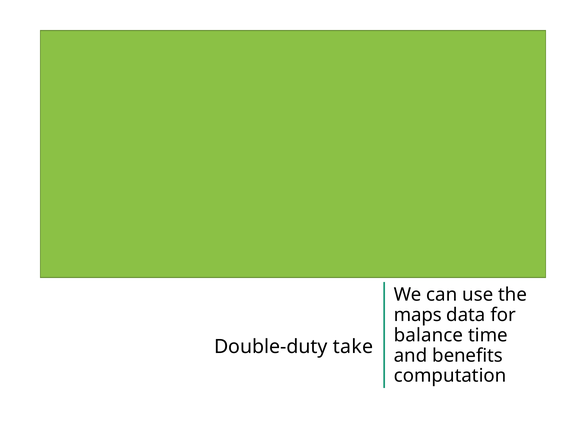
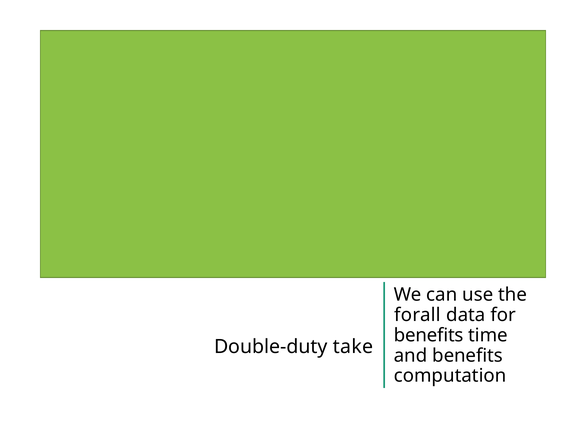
maps: maps -> forall
balance at (429, 335): balance -> benefits
